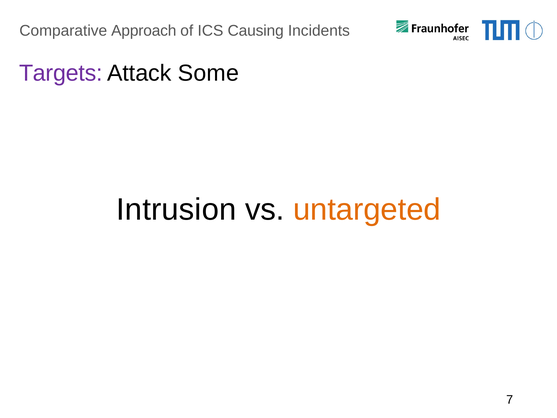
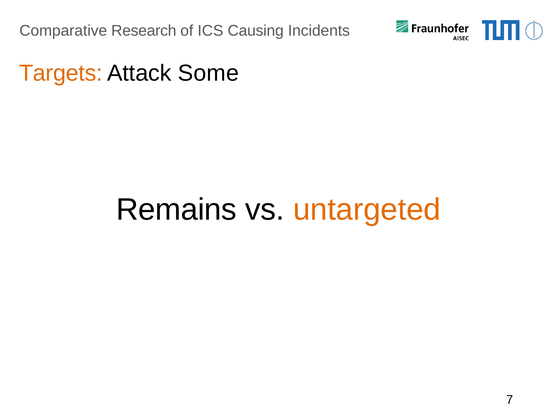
Approach: Approach -> Research
Targets colour: purple -> orange
Intrusion: Intrusion -> Remains
